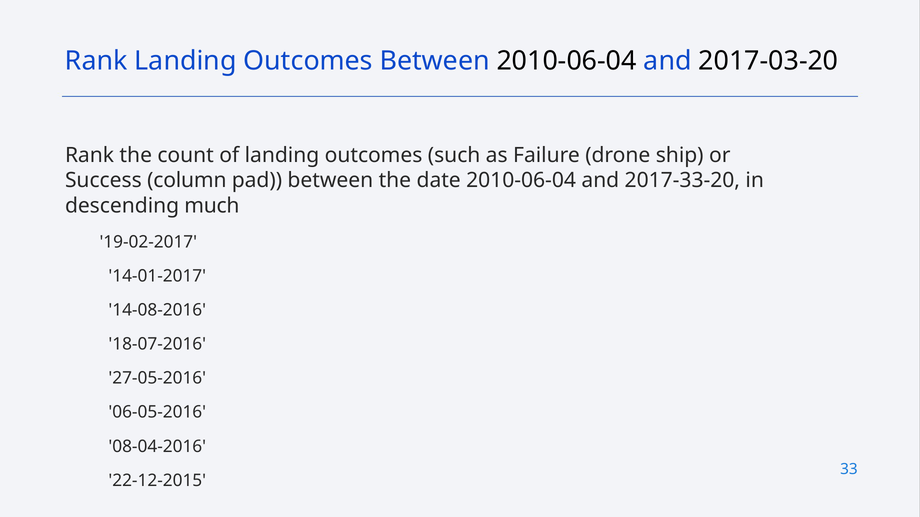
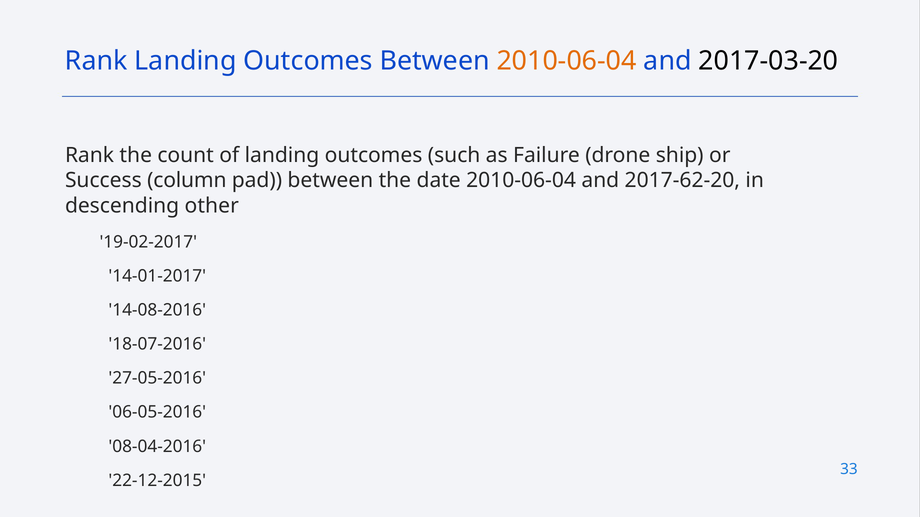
2010-06-04 at (567, 61) colour: black -> orange
2017-33-20: 2017-33-20 -> 2017-62-20
much: much -> other
